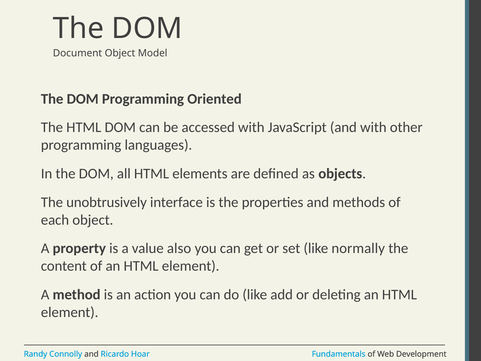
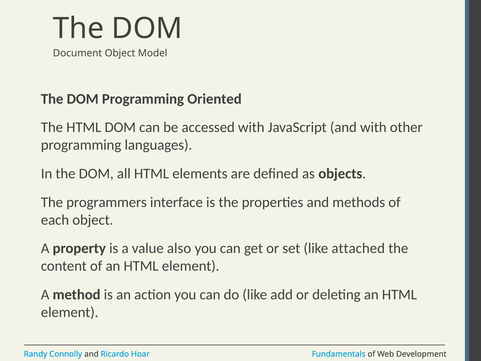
unobtrusively: unobtrusively -> programmers
normally: normally -> attached
